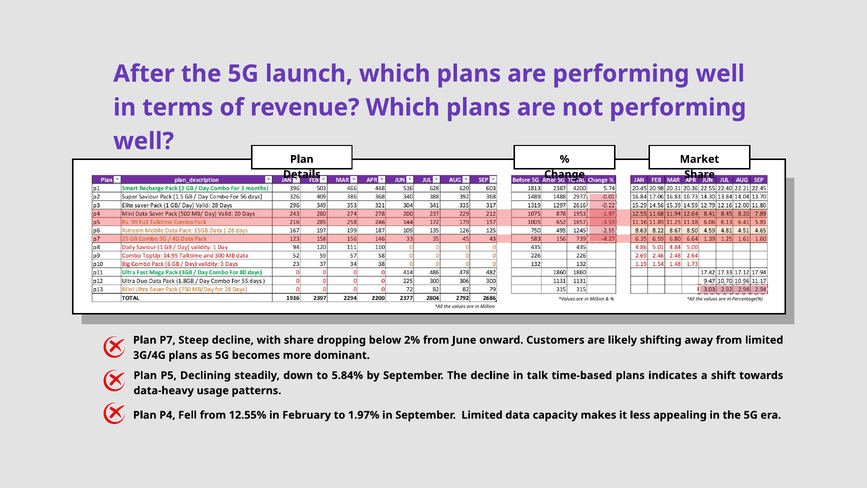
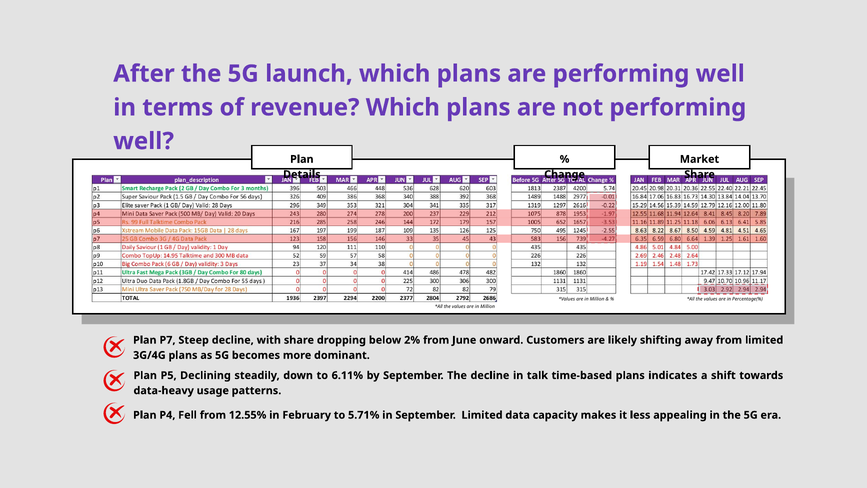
5.84%: 5.84% -> 6.11%
1.97%: 1.97% -> 5.71%
